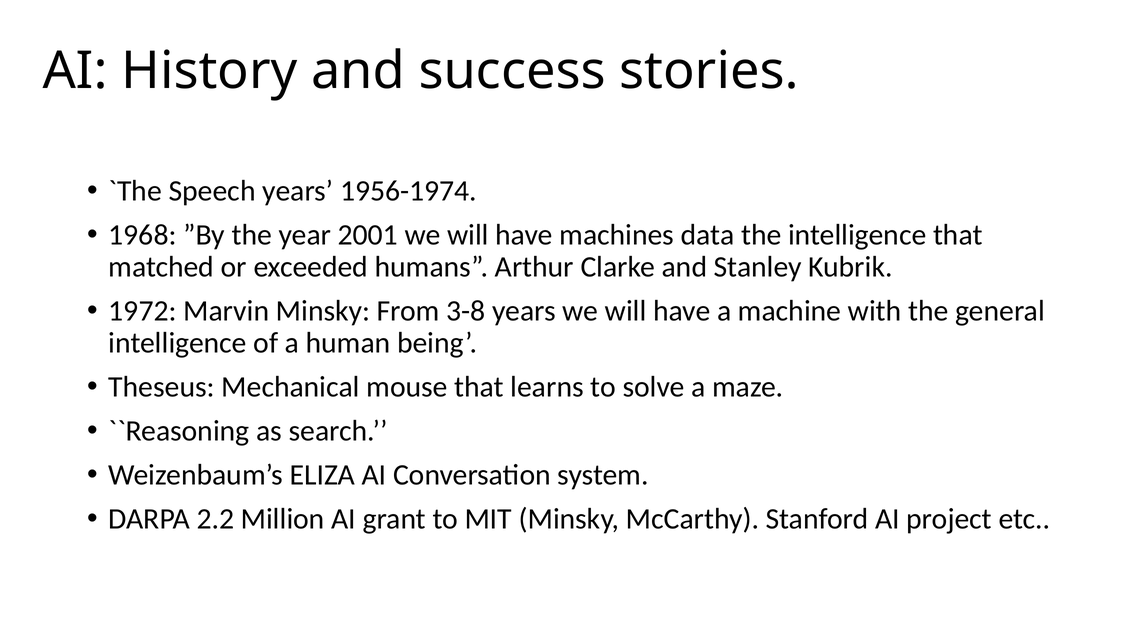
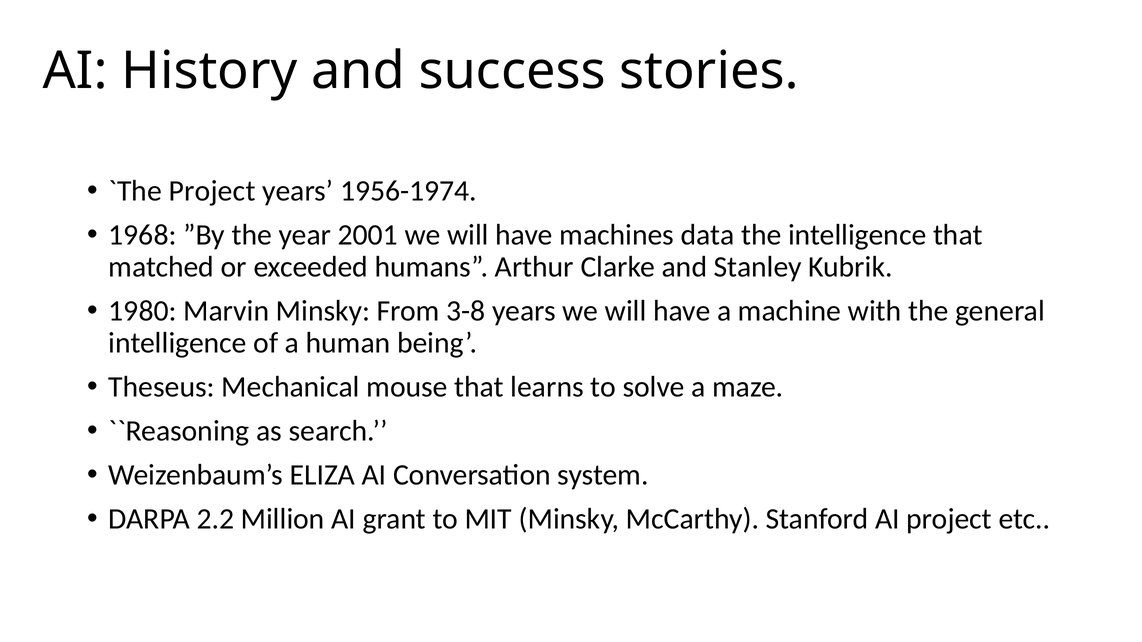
Speech at (212, 191): Speech -> Project
1972: 1972 -> 1980
